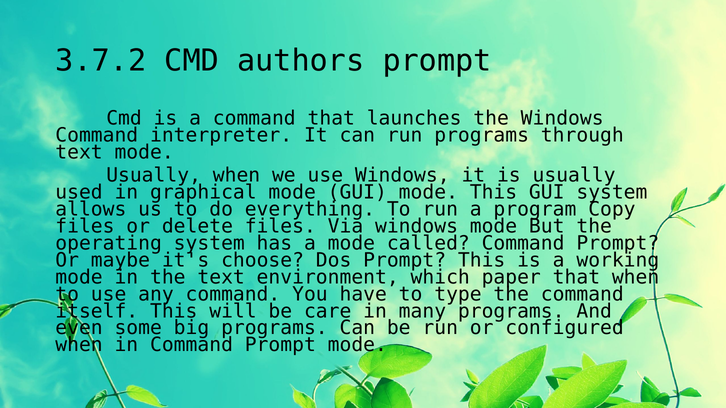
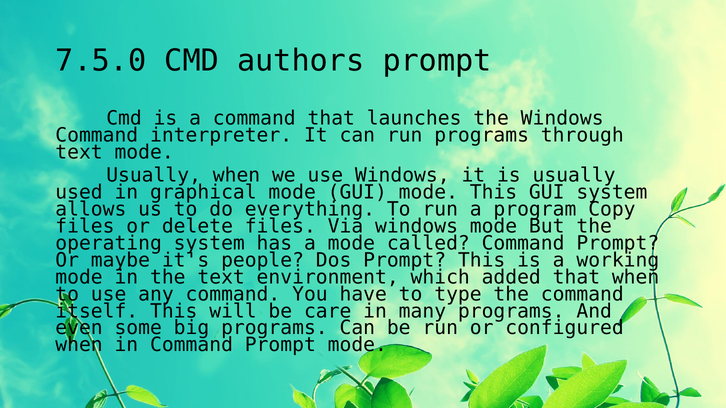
3.7.2: 3.7.2 -> 7.5.0
choose: choose -> people
paper: paper -> added
